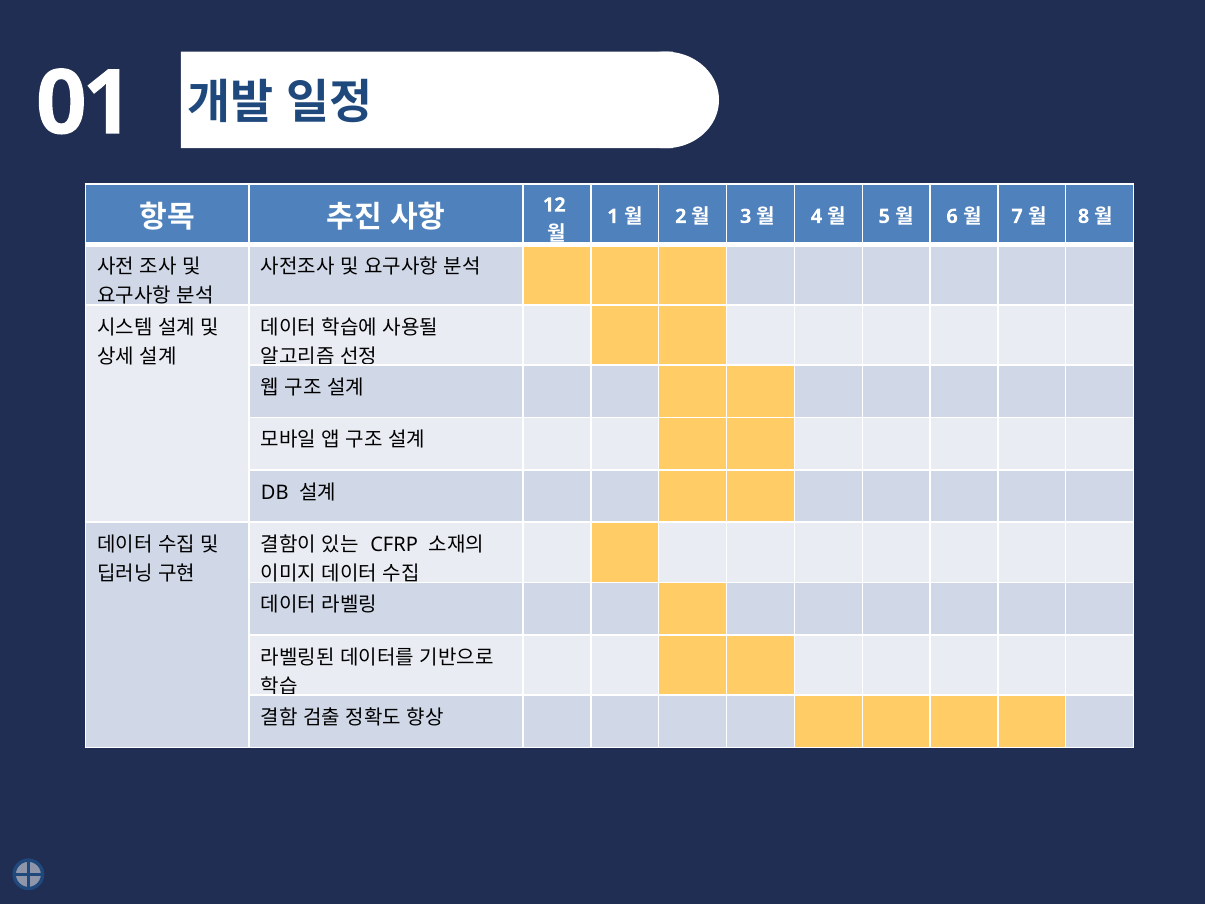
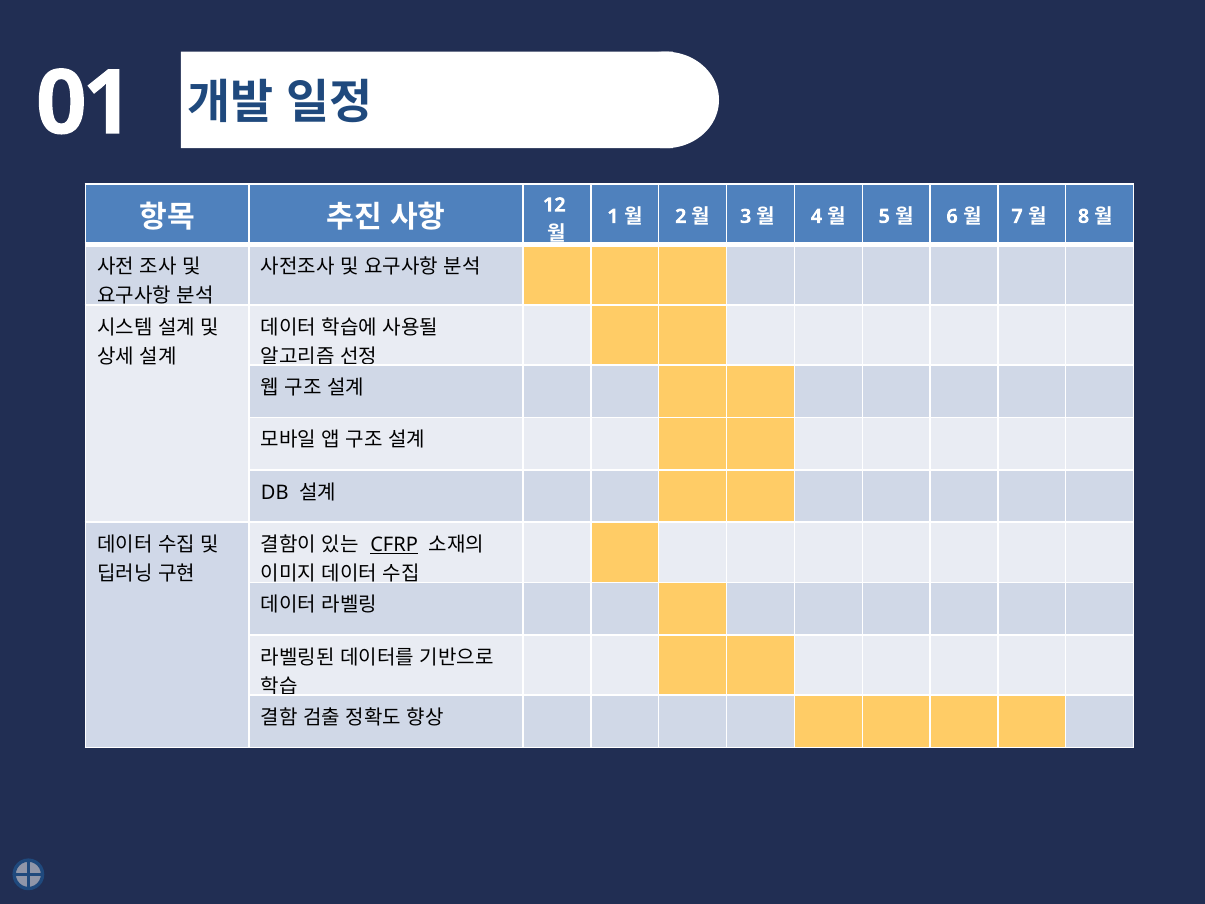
CFRP underline: none -> present
